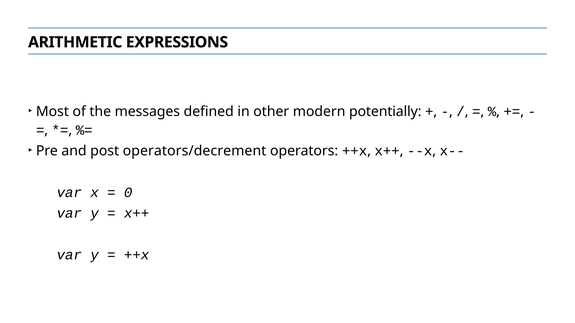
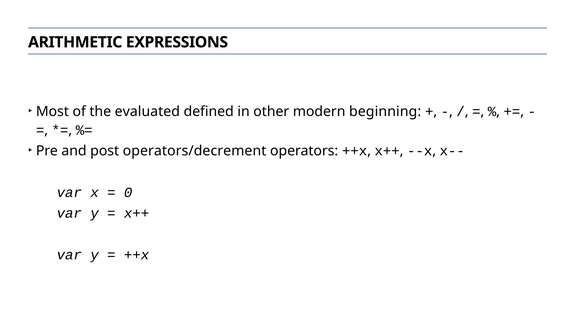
messages: messages -> evaluated
potentially: potentially -> beginning
